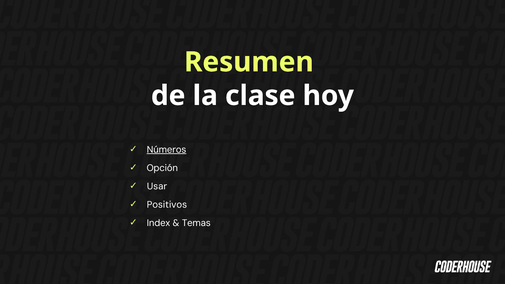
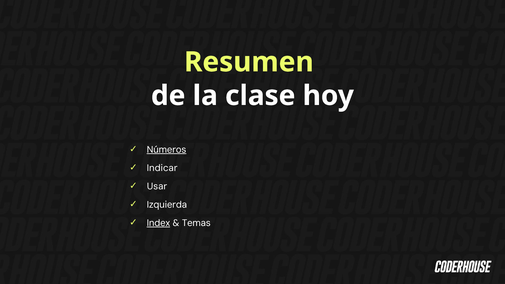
Opción: Opción -> Indicar
Positivos: Positivos -> Izquierda
Index underline: none -> present
